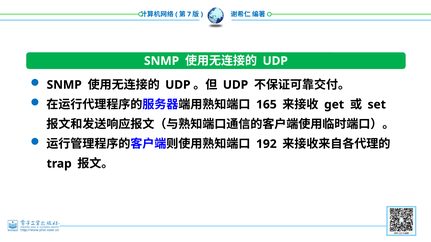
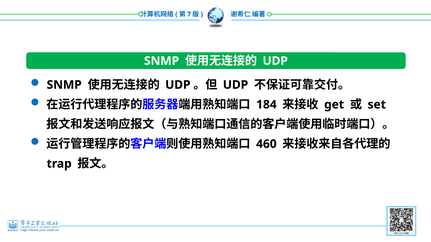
165: 165 -> 184
192: 192 -> 460
